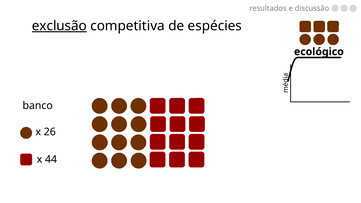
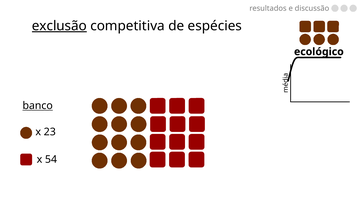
banco underline: none -> present
26: 26 -> 23
44: 44 -> 54
